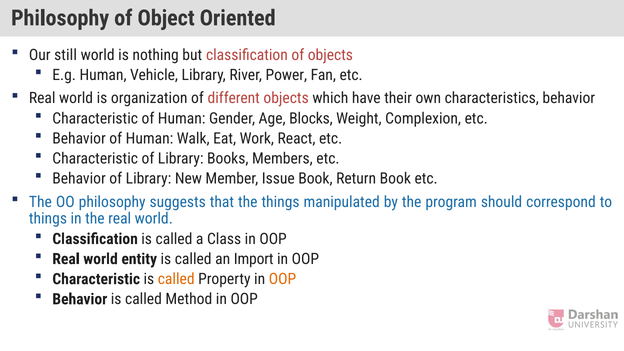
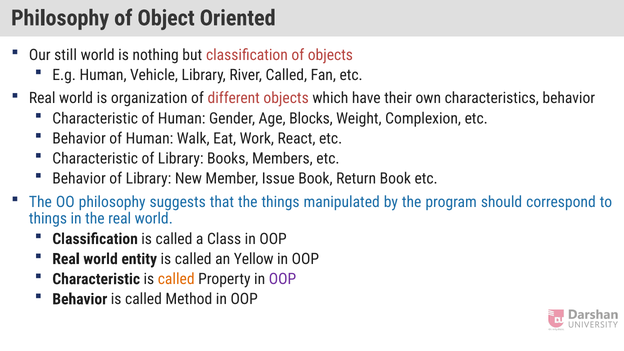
River Power: Power -> Called
Import: Import -> Yellow
OOP at (282, 279) colour: orange -> purple
